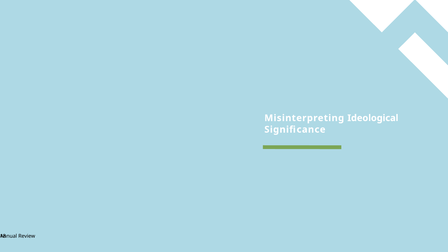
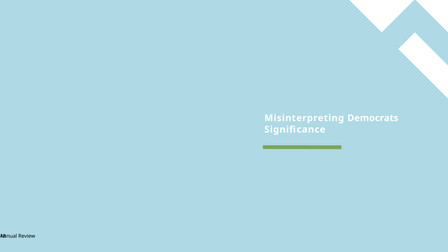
Ideological: Ideological -> Democrats
